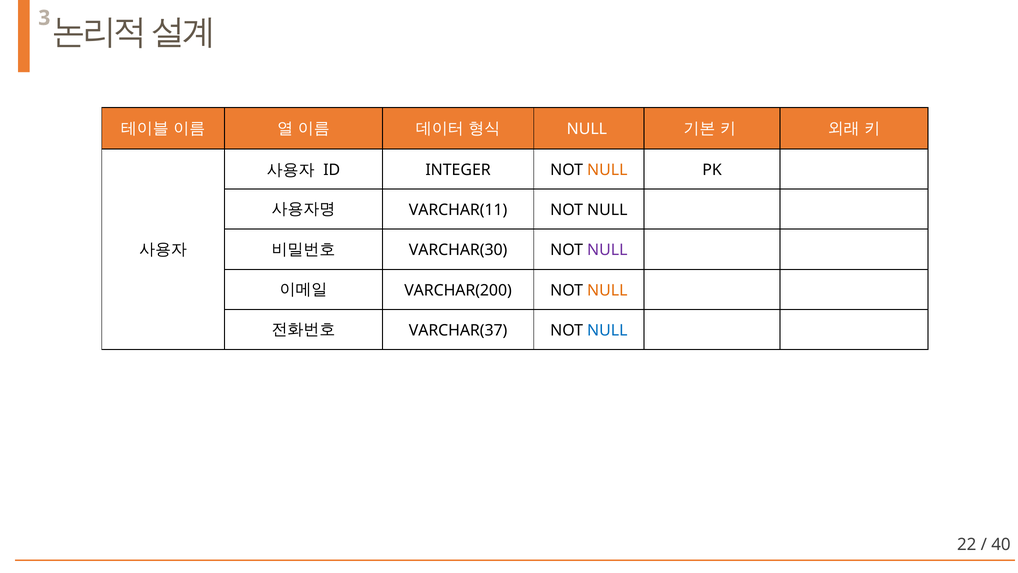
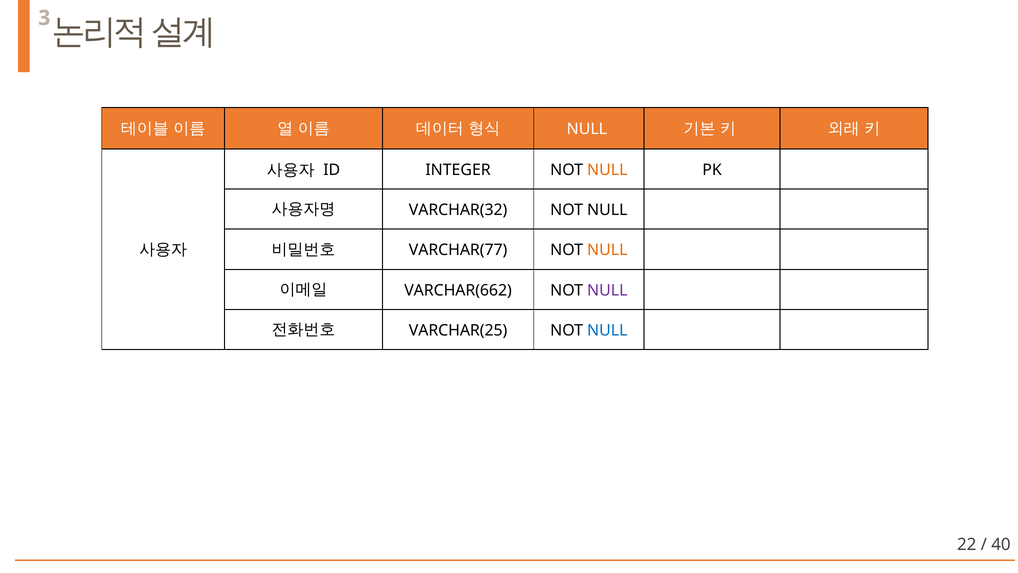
VARCHAR(11: VARCHAR(11 -> VARCHAR(32
VARCHAR(30: VARCHAR(30 -> VARCHAR(77
NULL at (607, 250) colour: purple -> orange
VARCHAR(200: VARCHAR(200 -> VARCHAR(662
NULL at (607, 290) colour: orange -> purple
VARCHAR(37: VARCHAR(37 -> VARCHAR(25
